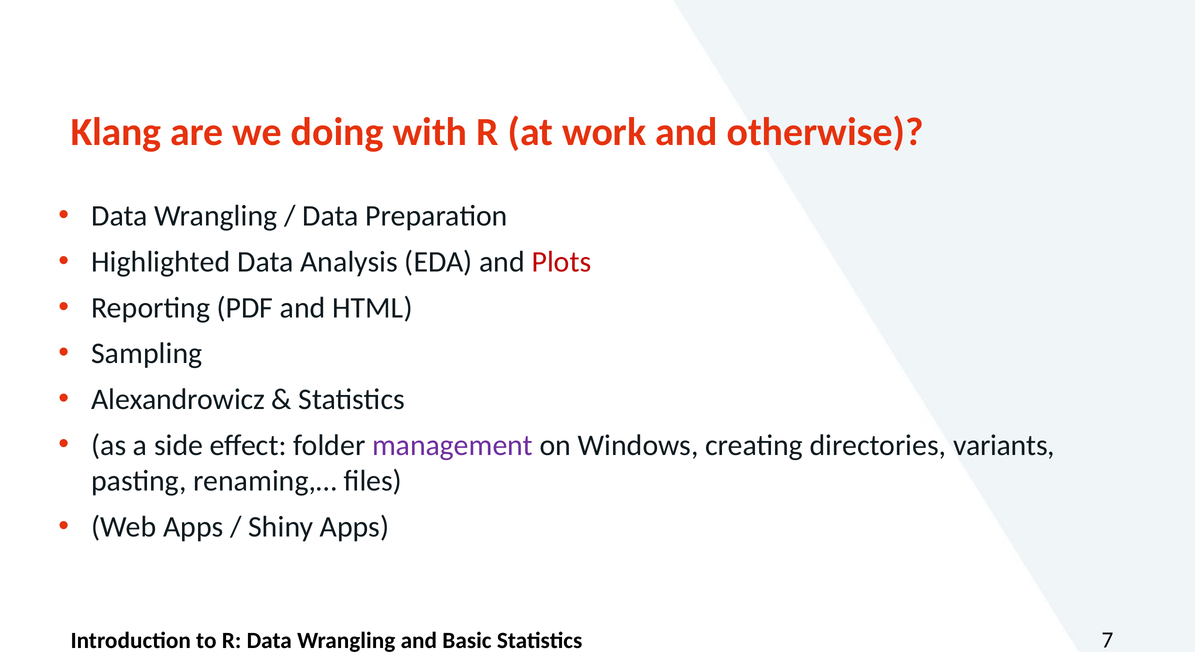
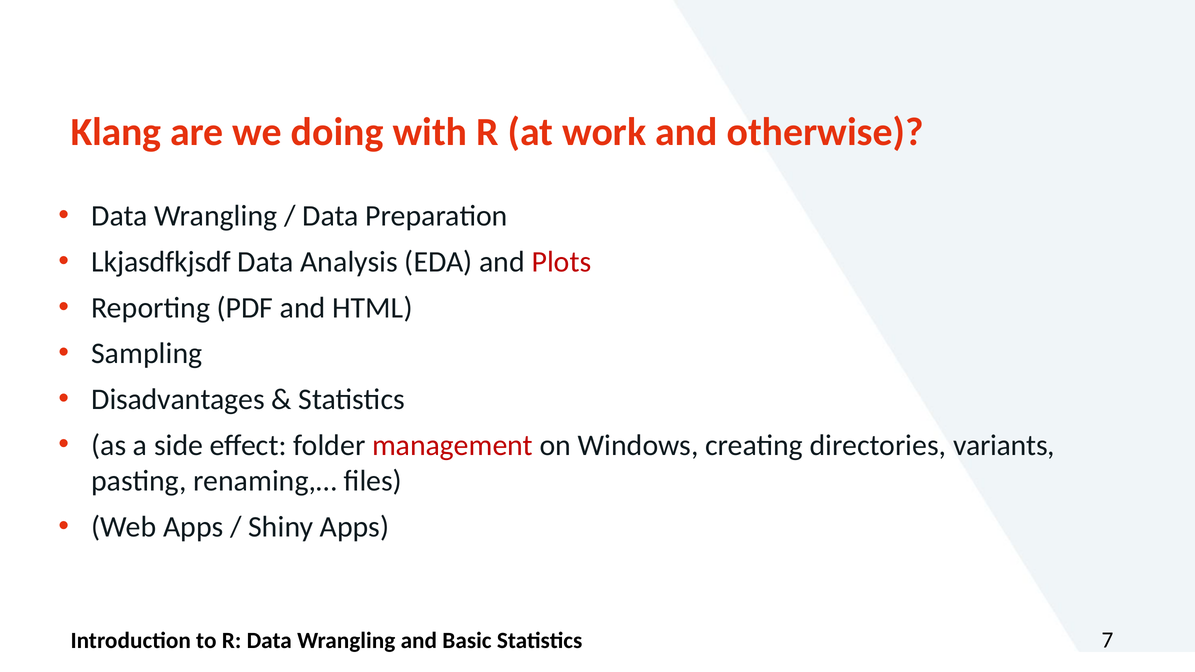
Highlighted: Highlighted -> Lkjasdfkjsdf
Alexandrowicz: Alexandrowicz -> Disadvantages
management colour: purple -> red
